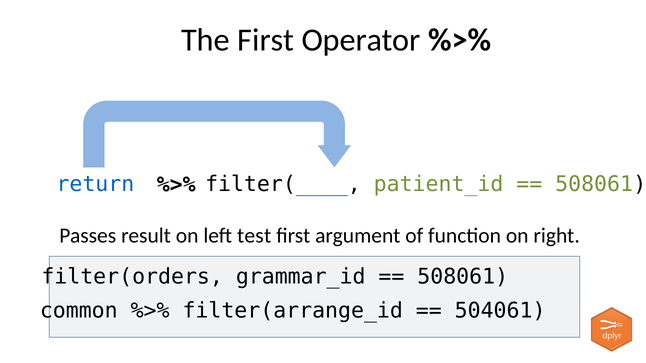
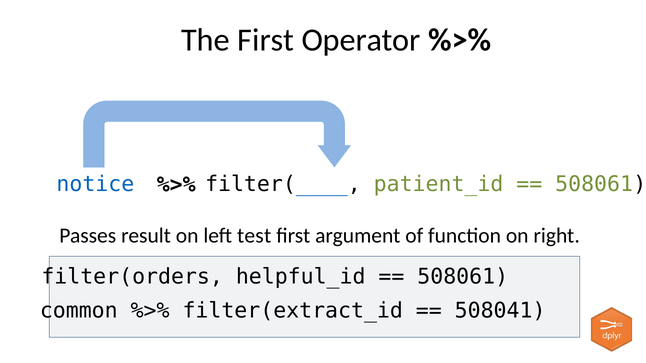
return: return -> notice
grammar_id: grammar_id -> helpful_id
filter(arrange_id: filter(arrange_id -> filter(extract_id
504061: 504061 -> 508041
